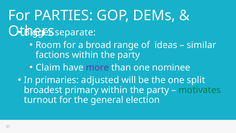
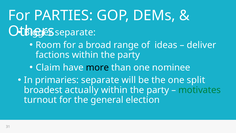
similar: similar -> deliver
more colour: purple -> black
primaries adjusted: adjusted -> separate
primary: primary -> actually
